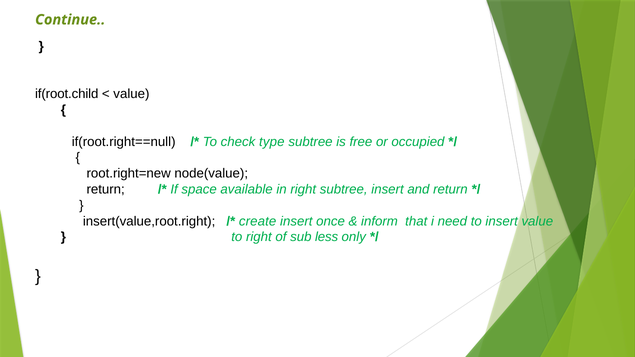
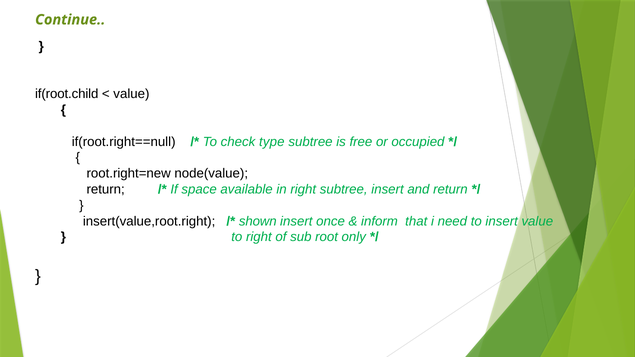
create: create -> shown
less: less -> root
